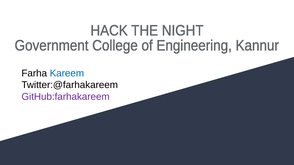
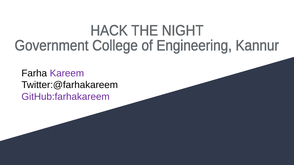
Kareem colour: blue -> purple
